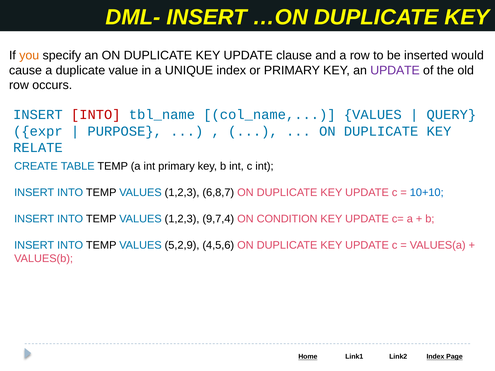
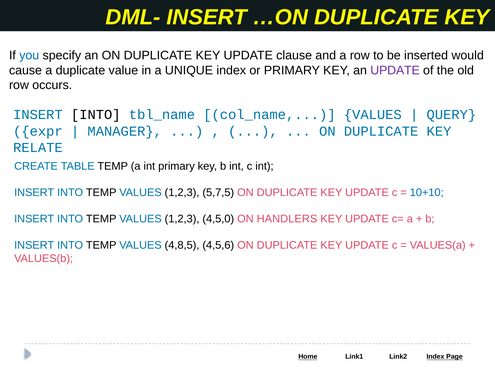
you colour: orange -> blue
INTO at (96, 115) colour: red -> black
PURPOSE: PURPOSE -> MANAGER
6,8,7: 6,8,7 -> 5,7,5
9,7,4: 9,7,4 -> 4,5,0
CONDITION: CONDITION -> HANDLERS
5,2,9: 5,2,9 -> 4,8,5
